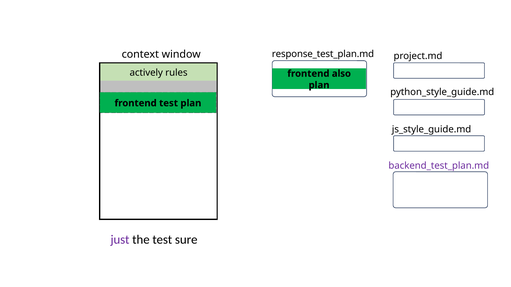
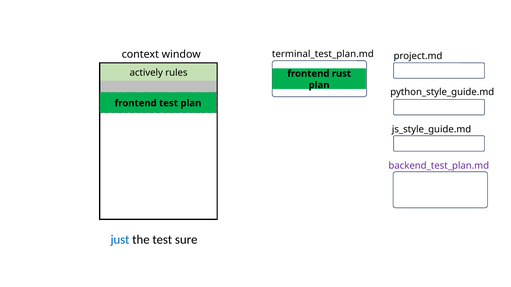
response_test_plan.md: response_test_plan.md -> terminal_test_plan.md
also: also -> rust
just colour: purple -> blue
